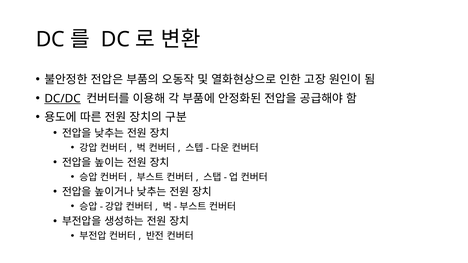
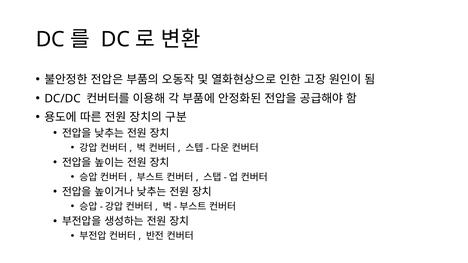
DC/DC underline: present -> none
